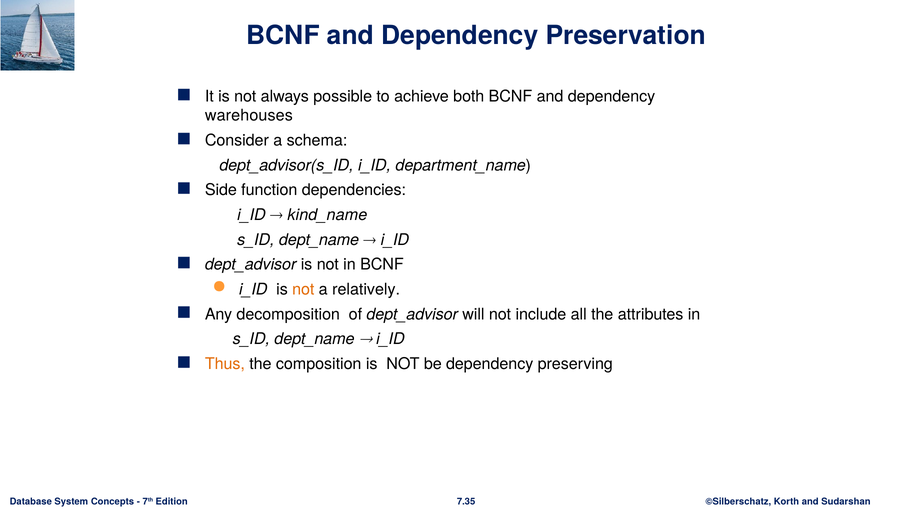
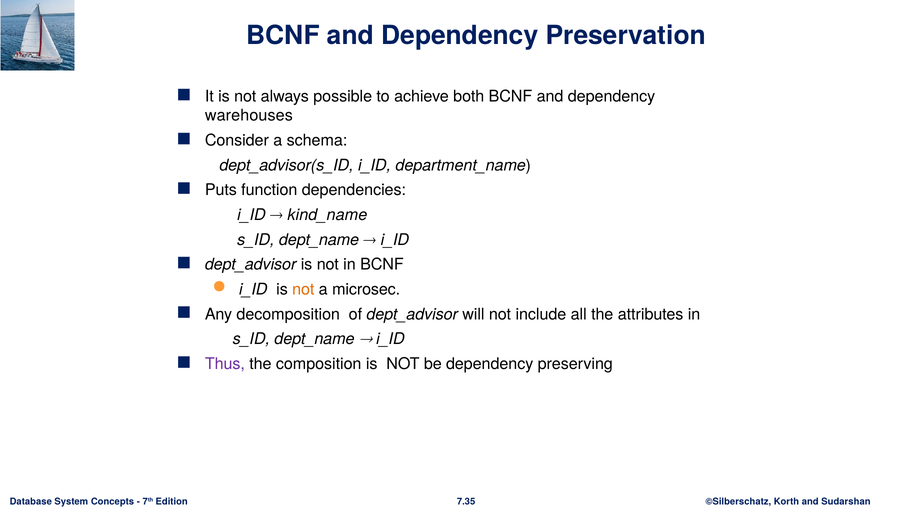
Side: Side -> Puts
relatively: relatively -> microsec
Thus colour: orange -> purple
